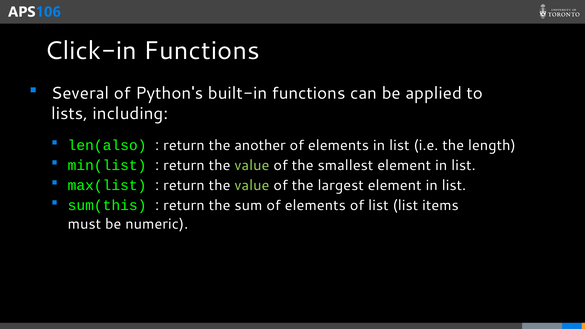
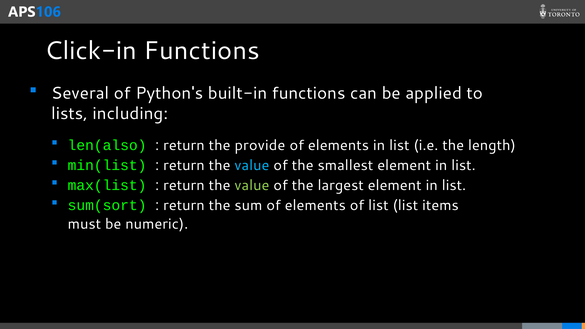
another: another -> provide
value at (252, 165) colour: light green -> light blue
sum(this: sum(this -> sum(sort
